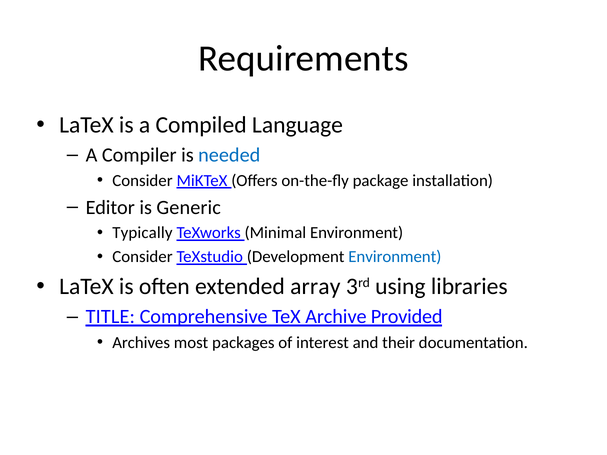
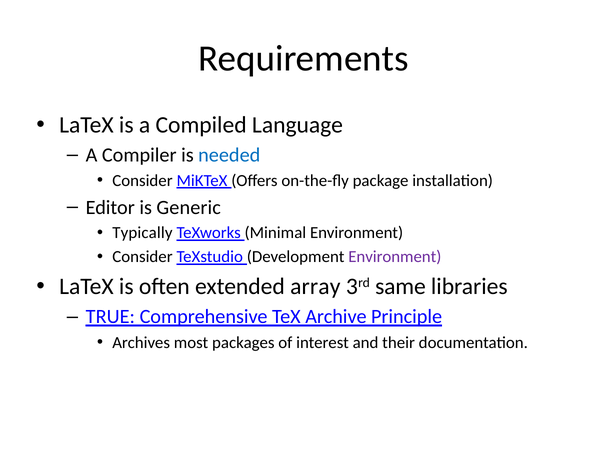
Environment at (395, 257) colour: blue -> purple
using: using -> same
TITLE: TITLE -> TRUE
Provided: Provided -> Principle
